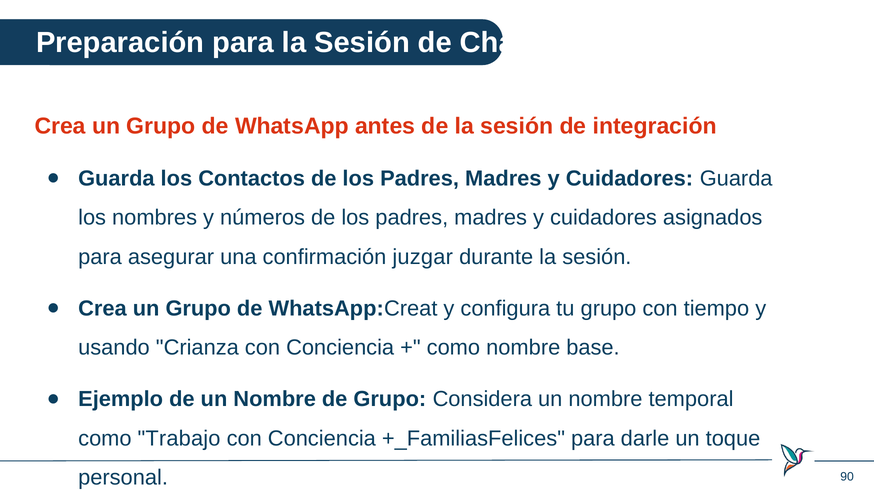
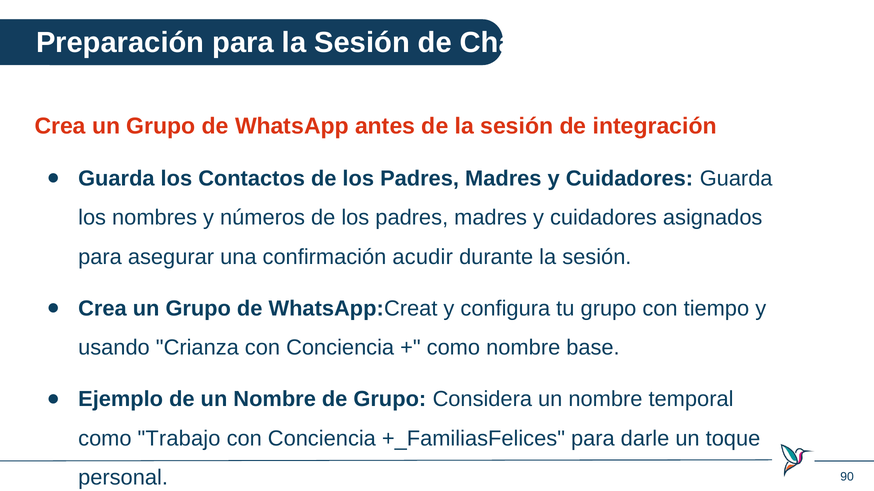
juzgar: juzgar -> acudir
